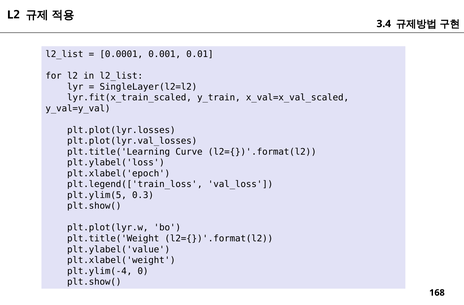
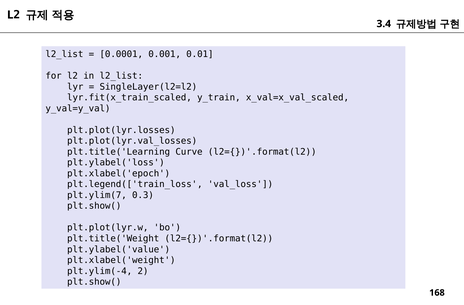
plt.ylim(5: plt.ylim(5 -> plt.ylim(7
plt.ylim(-4 0: 0 -> 2
